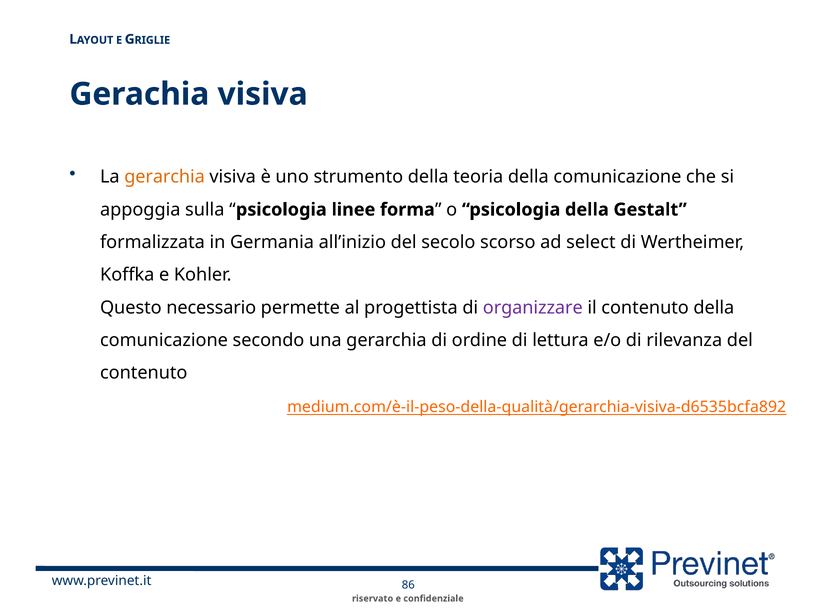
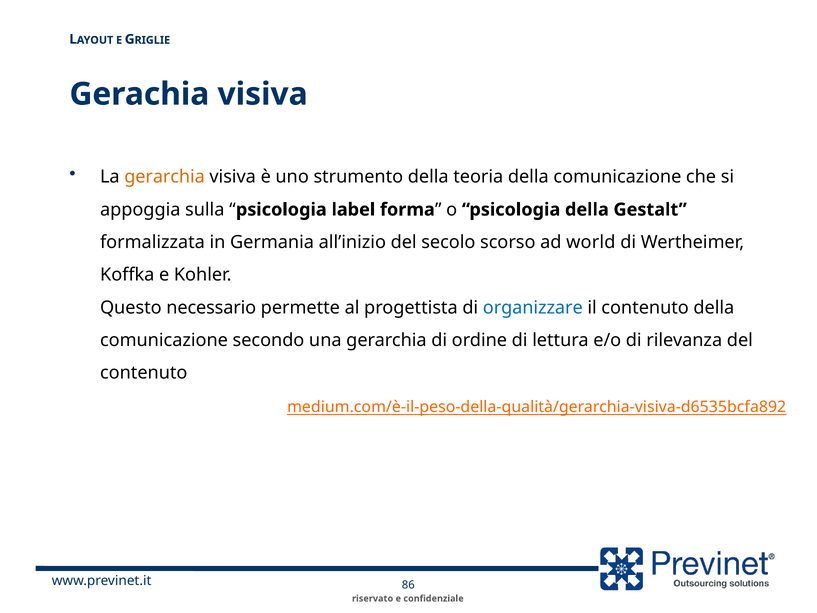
linee: linee -> label
select: select -> world
organizzare colour: purple -> blue
